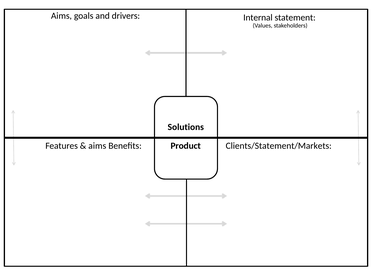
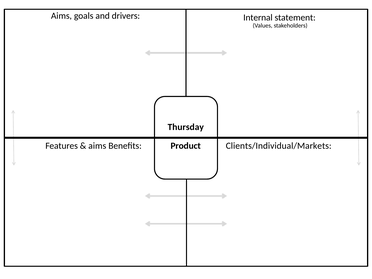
Solutions: Solutions -> Thursday
Clients/Statement/Markets: Clients/Statement/Markets -> Clients/Individual/Markets
